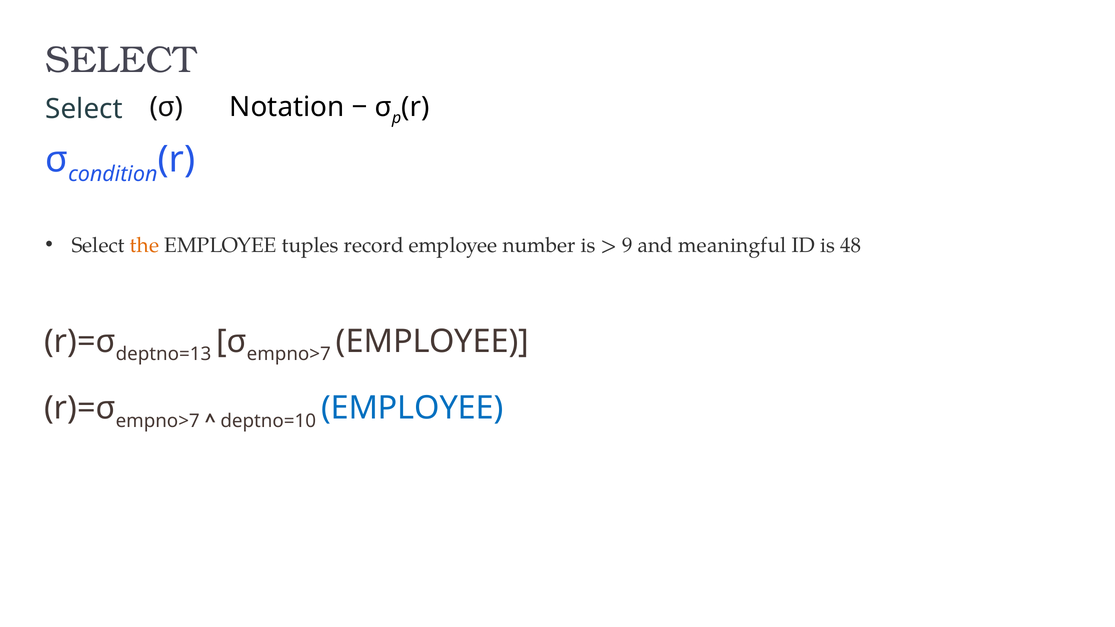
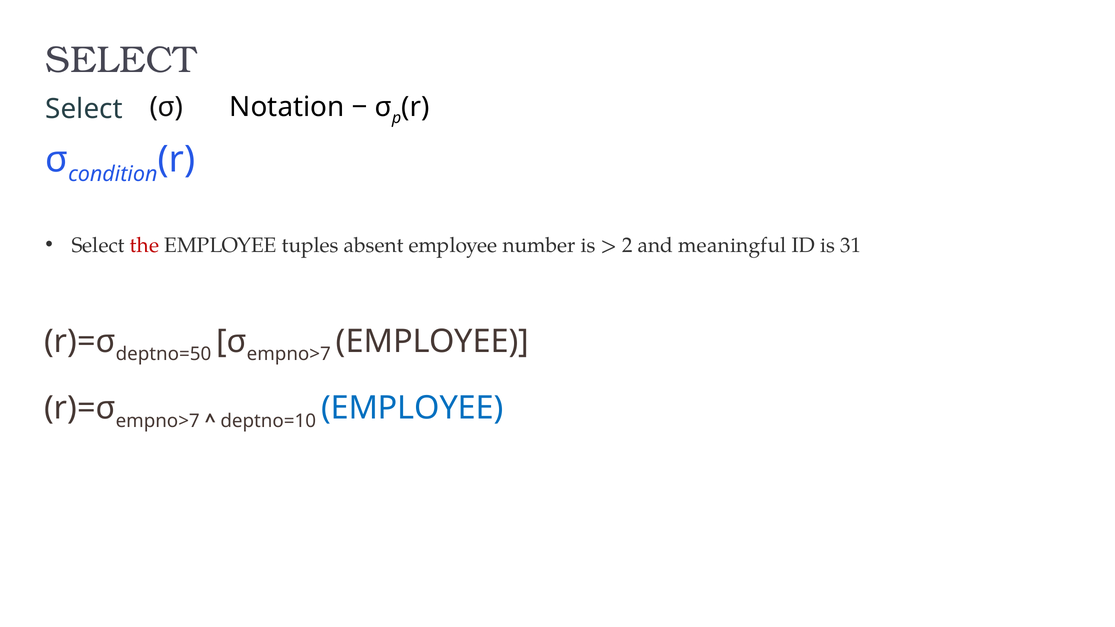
the colour: orange -> red
record: record -> absent
9: 9 -> 2
48: 48 -> 31
deptno=13: deptno=13 -> deptno=50
